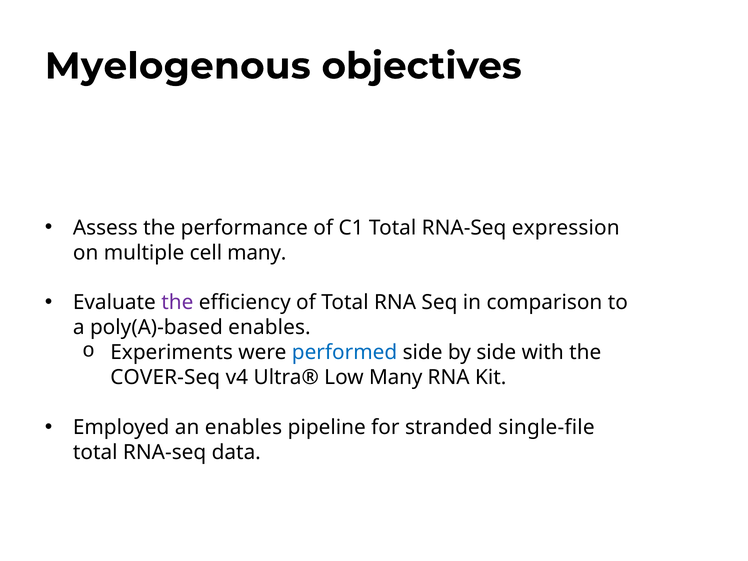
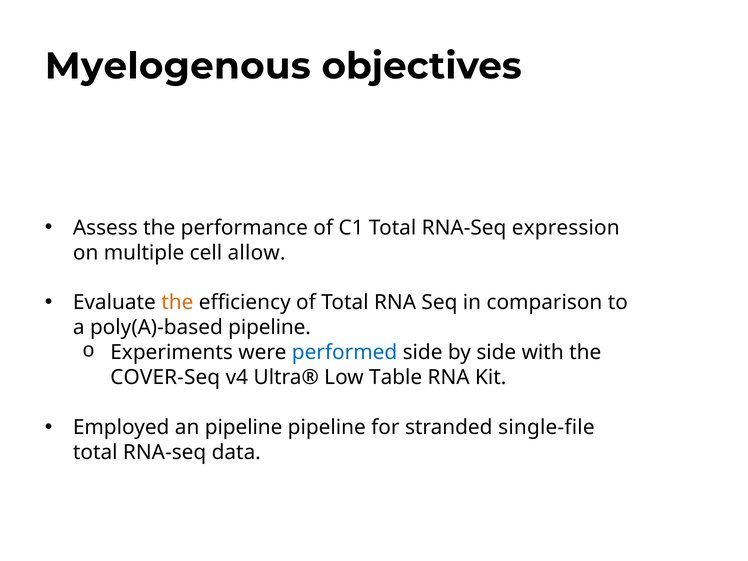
cell many: many -> allow
the at (177, 303) colour: purple -> orange
poly(A)-based enables: enables -> pipeline
Low Many: Many -> Table
an enables: enables -> pipeline
